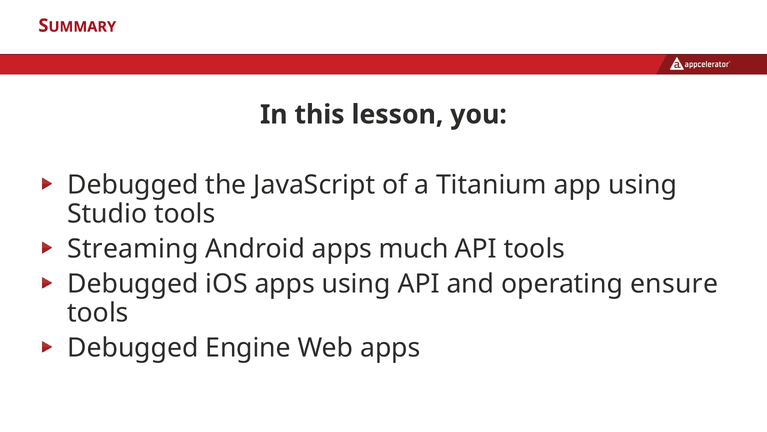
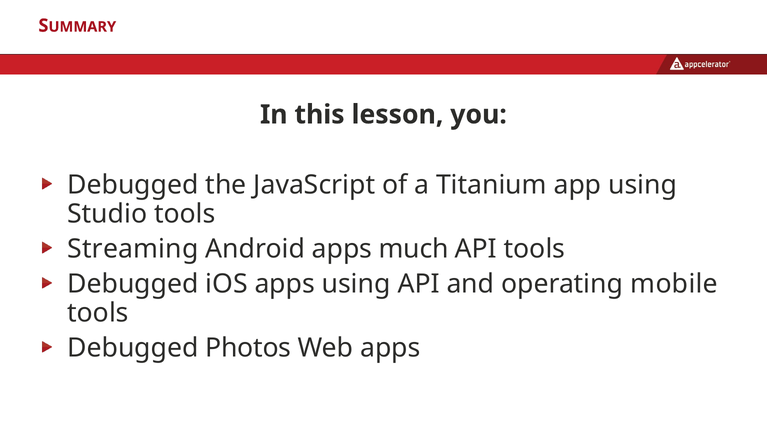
ensure: ensure -> mobile
Engine: Engine -> Photos
